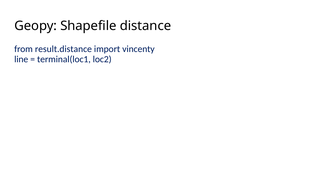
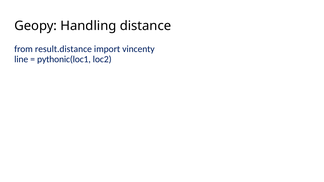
Shapefile: Shapefile -> Handling
terminal(loc1: terminal(loc1 -> pythonic(loc1
